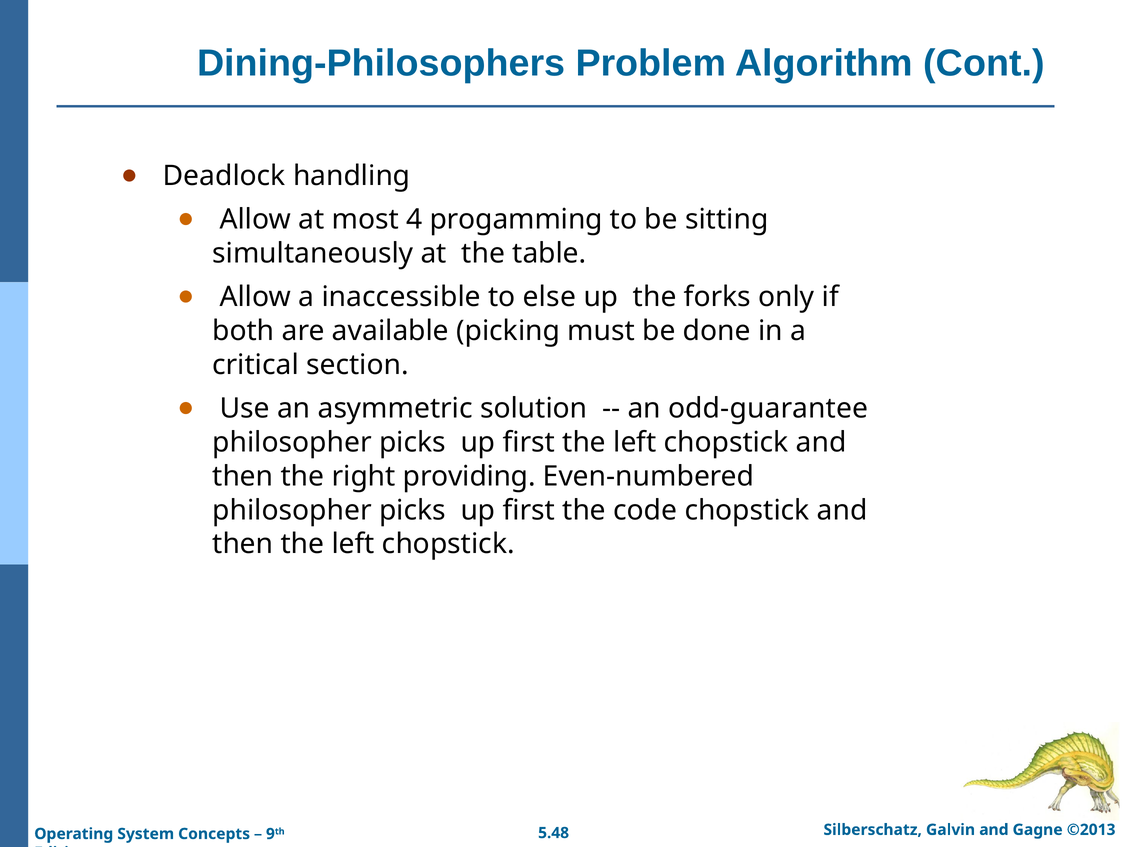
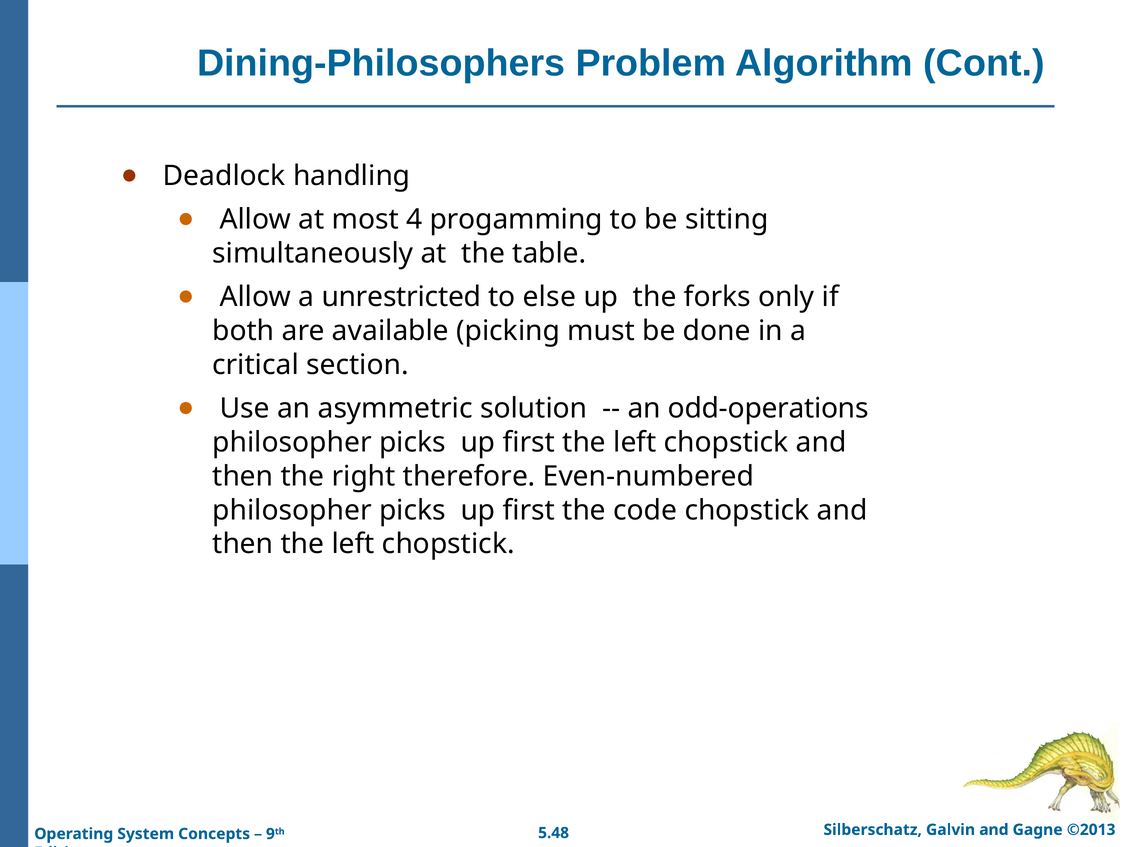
inaccessible: inaccessible -> unrestricted
odd-guarantee: odd-guarantee -> odd-operations
providing: providing -> therefore
